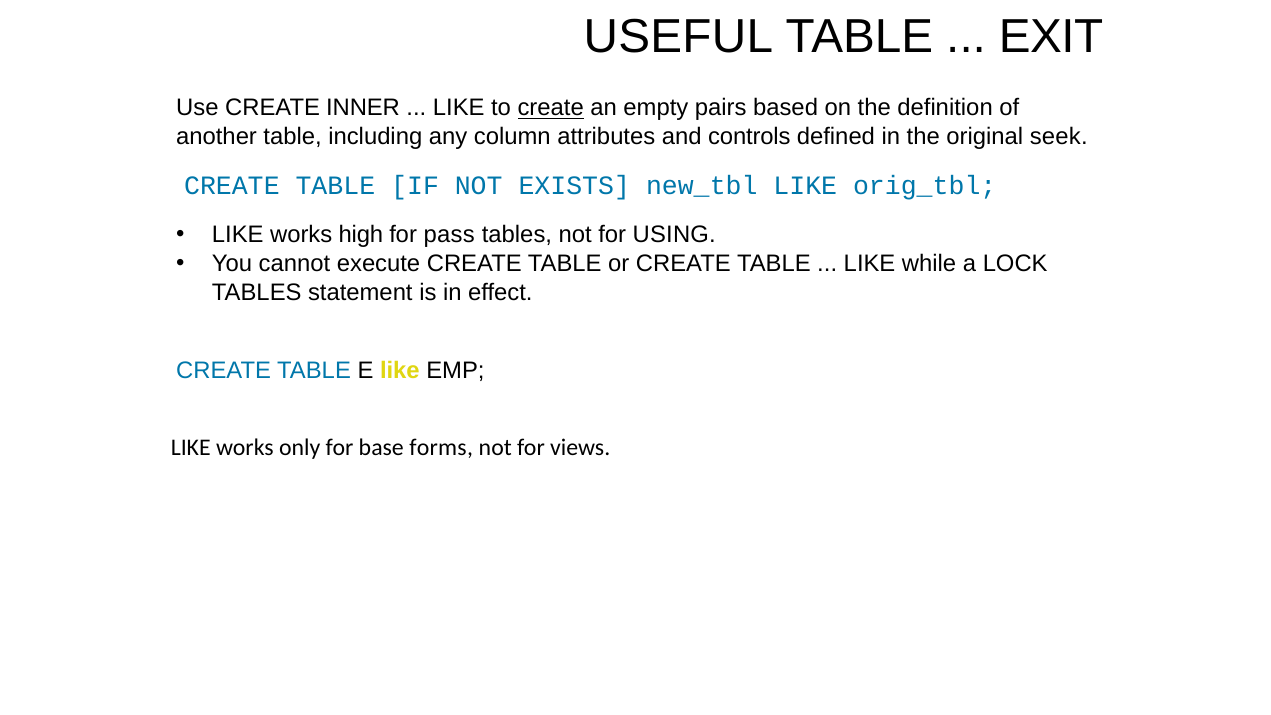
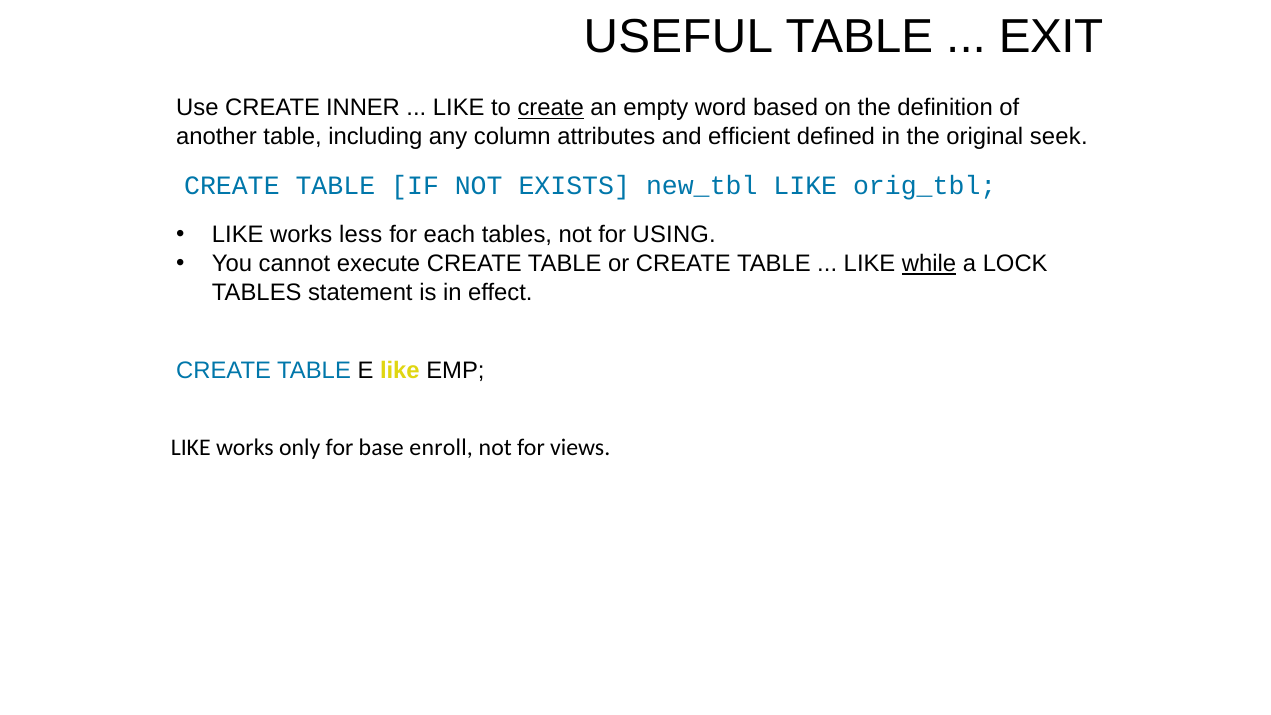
pairs: pairs -> word
controls: controls -> efficient
high: high -> less
pass: pass -> each
while underline: none -> present
forms: forms -> enroll
